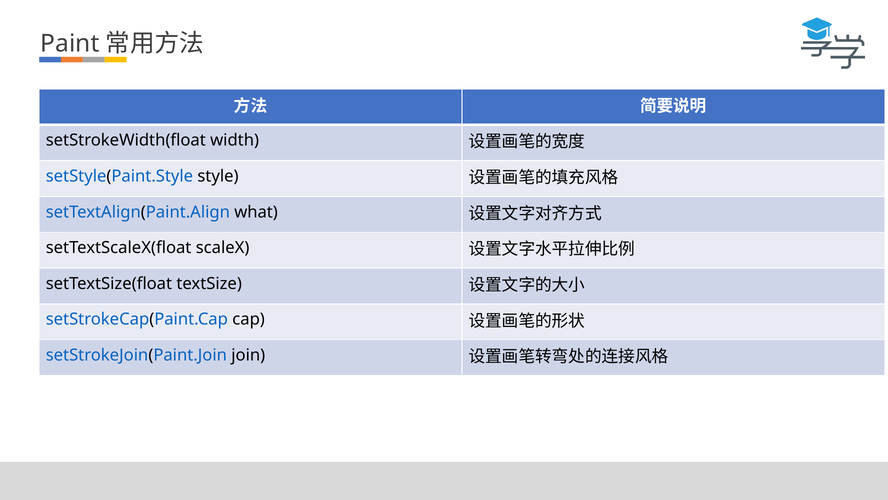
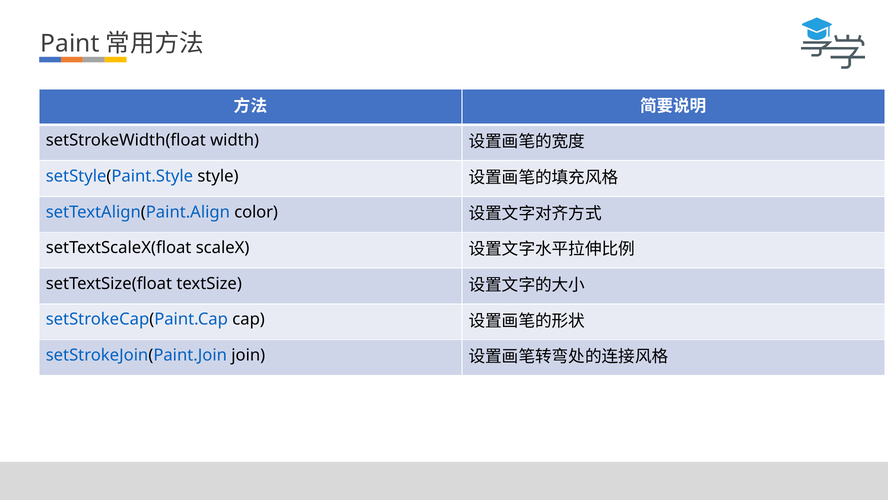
what: what -> color
